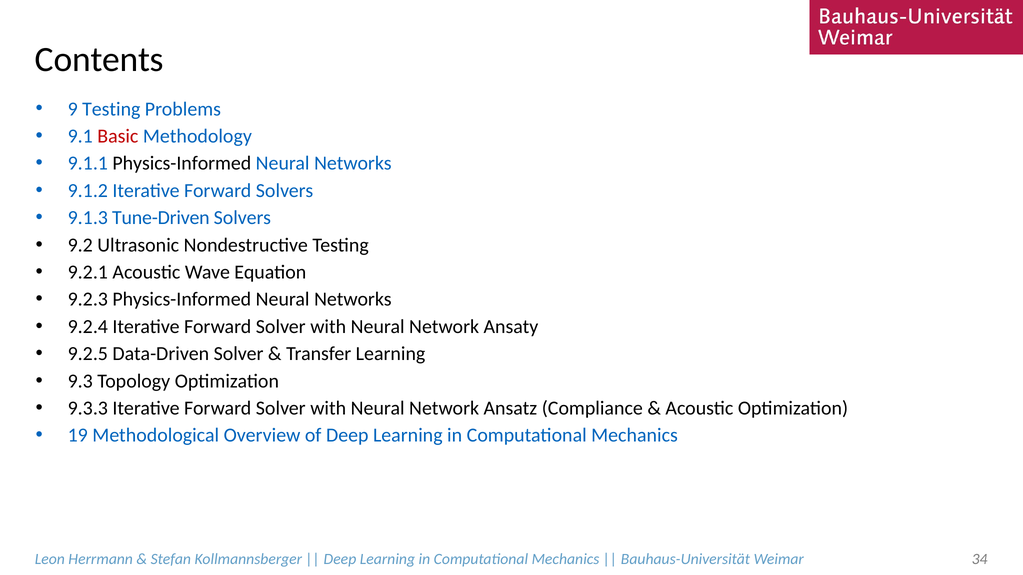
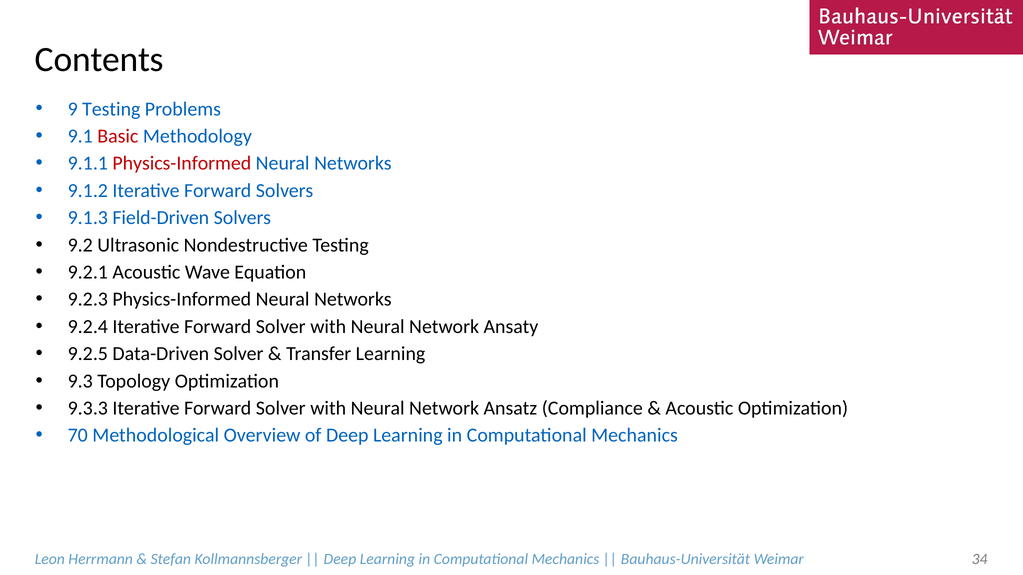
Physics-Informed at (182, 164) colour: black -> red
Tune-Driven: Tune-Driven -> Field-Driven
19: 19 -> 70
